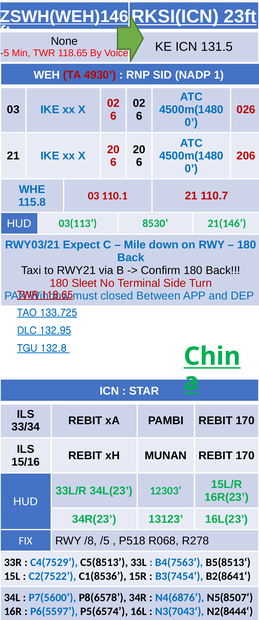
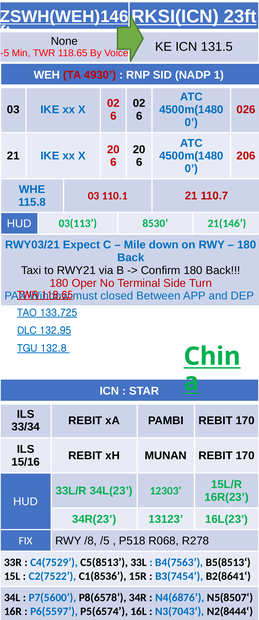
Sleet: Sleet -> Oper
